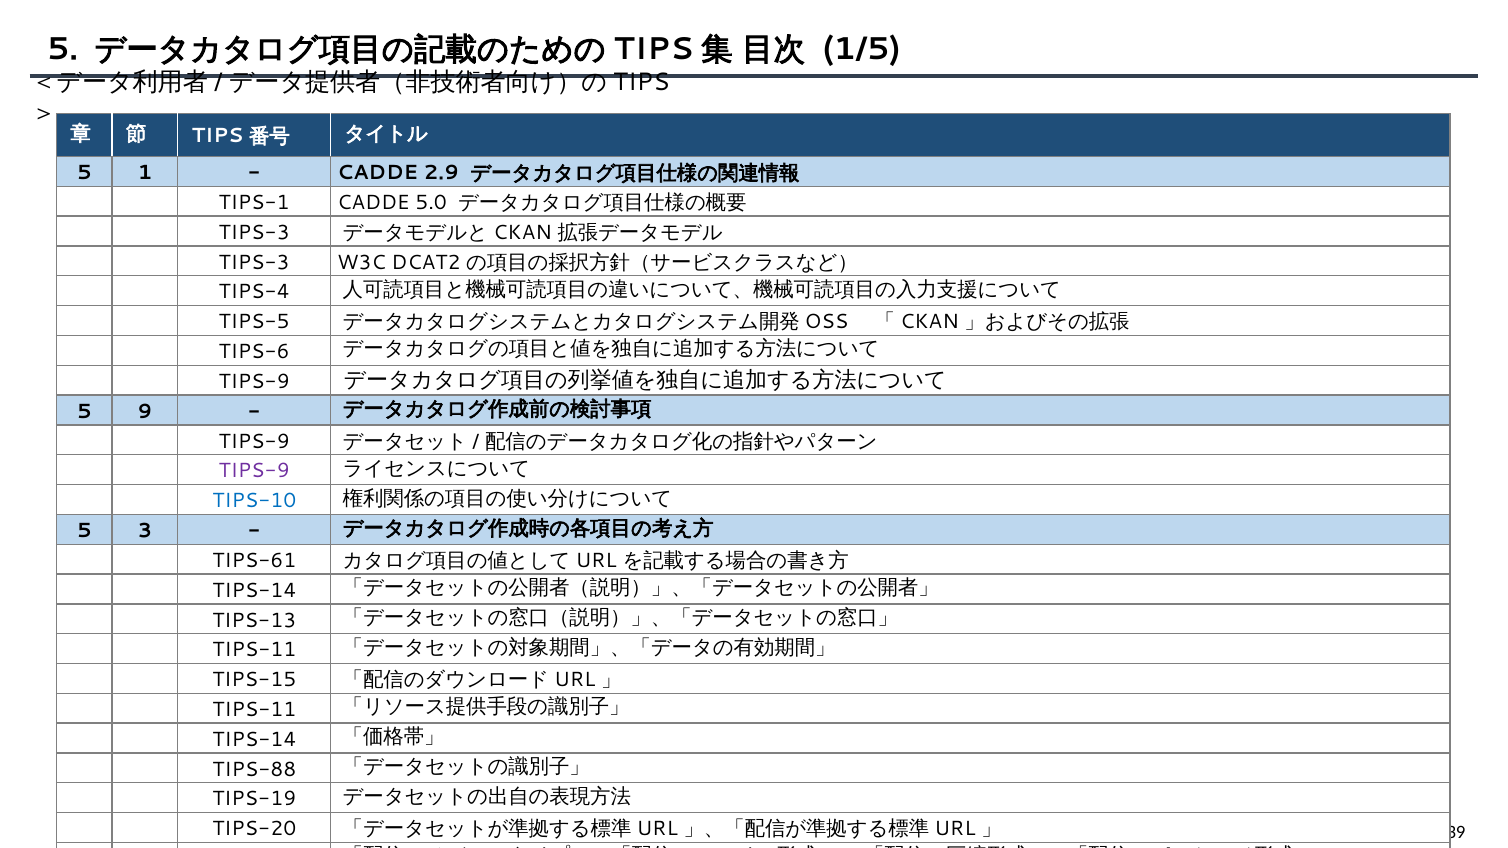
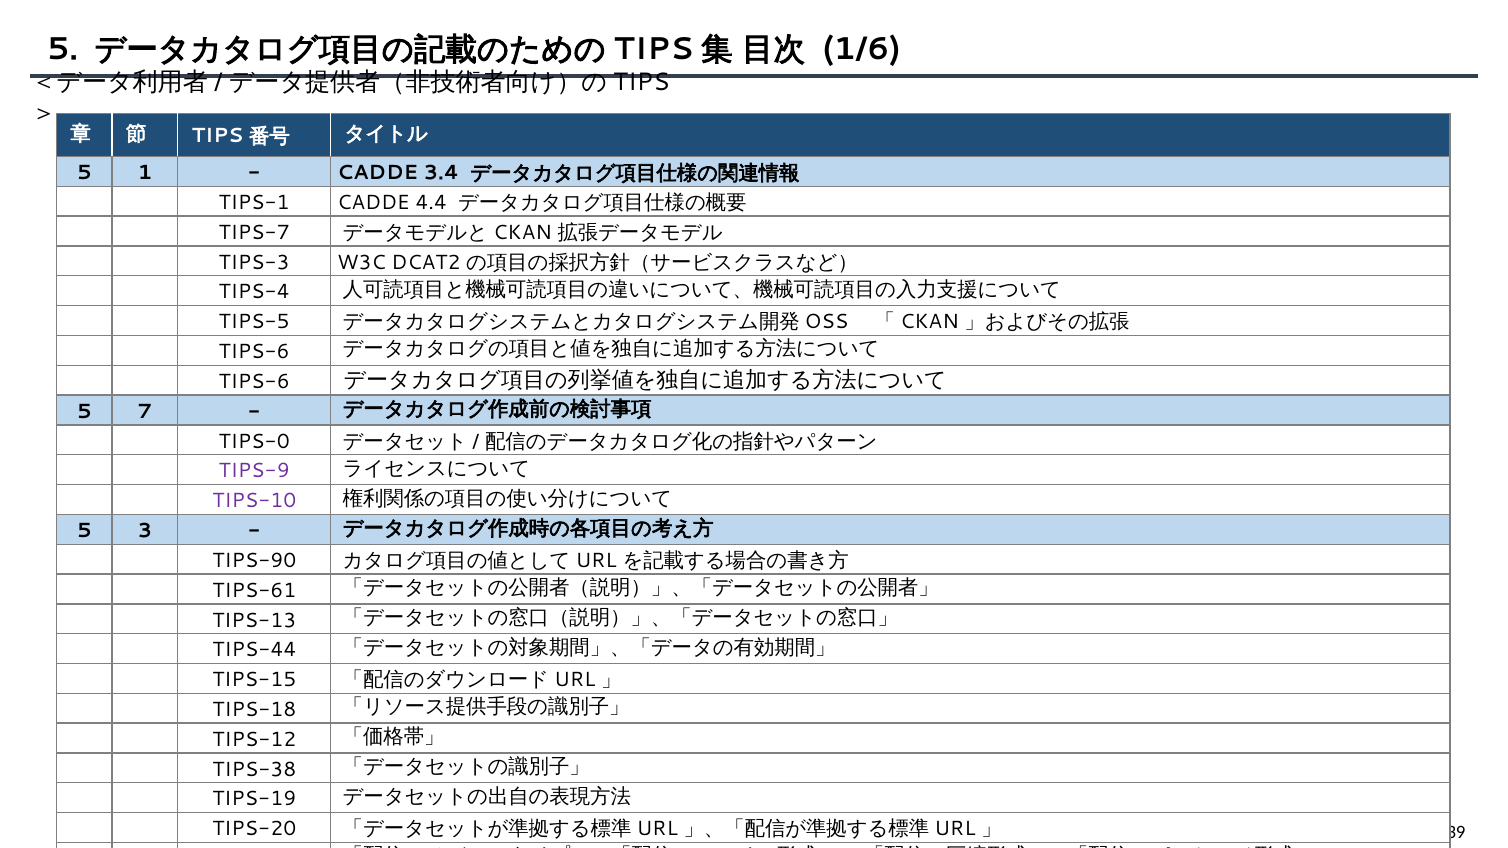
1/5: 1/5 -> 1/6
2.9: 2.9 -> 3.4
5.0: 5.0 -> 4.4
TIPS-3 at (254, 233): TIPS-3 -> TIPS-7
TIPS-9 at (254, 382): TIPS-9 -> TIPS-6
9: 9 -> 7
TIPS-9 at (254, 441): TIPS-9 -> TIPS-0
TIPS-10 colour: blue -> purple
TIPS-61: TIPS-61 -> TIPS-90
TIPS-14 at (254, 591): TIPS-14 -> TIPS-61
TIPS-11 at (254, 650): TIPS-11 -> TIPS-44
TIPS-11 at (254, 710): TIPS-11 -> TIPS-18
TIPS-14 at (254, 740): TIPS-14 -> TIPS-12
TIPS-88: TIPS-88 -> TIPS-38
